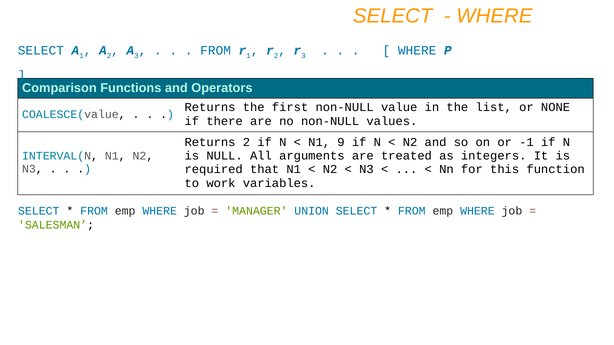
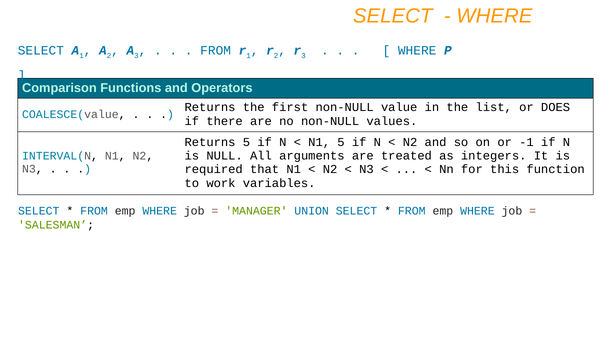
NONE: NONE -> DOES
Returns 2: 2 -> 5
N1 9: 9 -> 5
